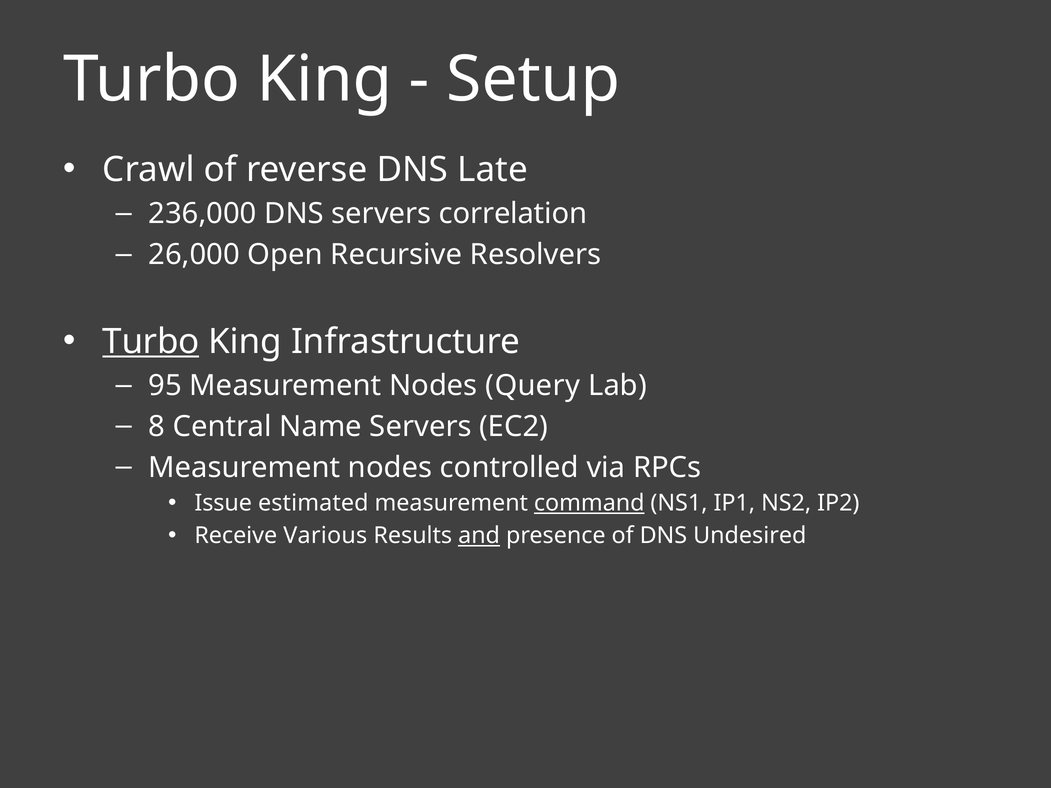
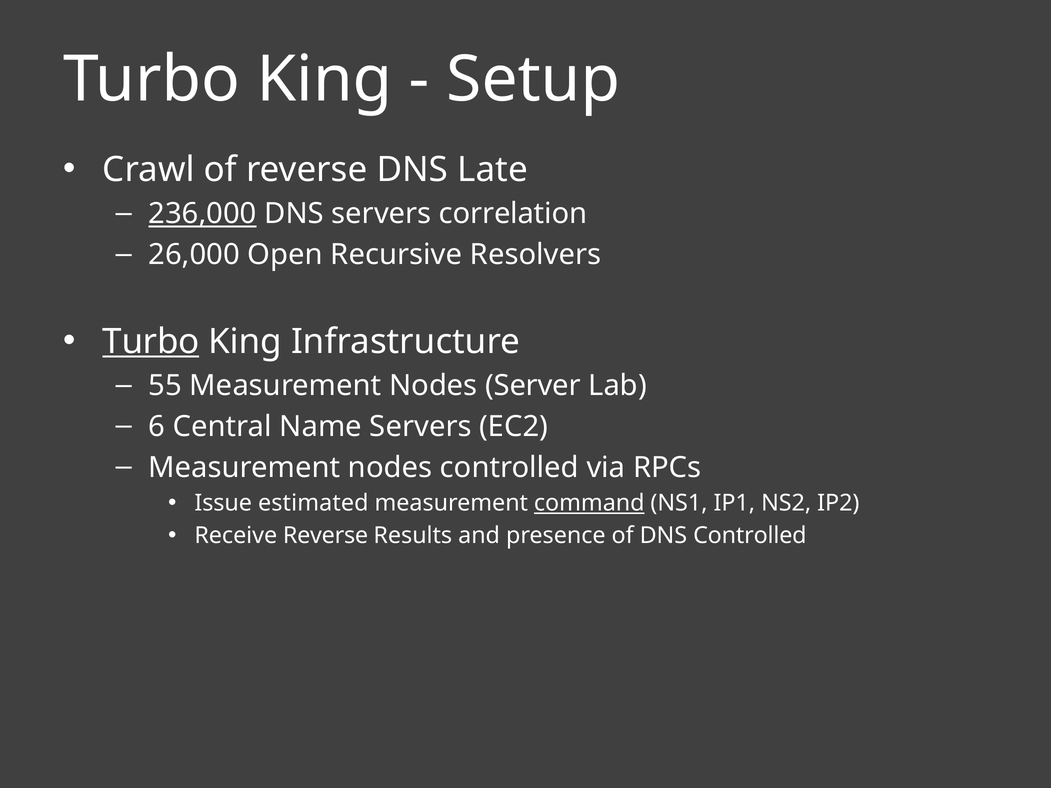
236,000 underline: none -> present
95: 95 -> 55
Query: Query -> Server
8: 8 -> 6
Receive Various: Various -> Reverse
and underline: present -> none
DNS Undesired: Undesired -> Controlled
